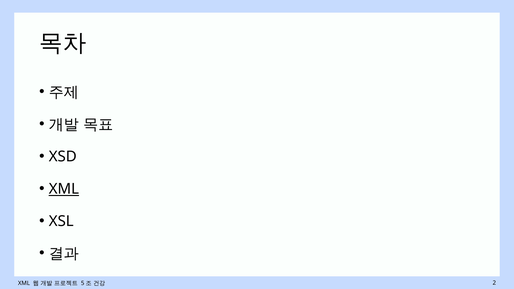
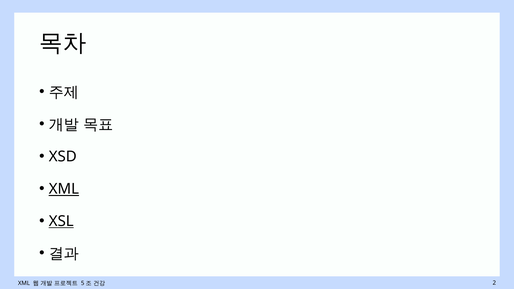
XSL underline: none -> present
